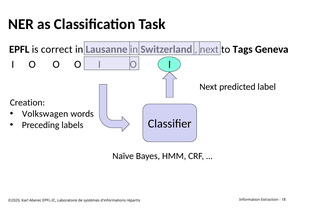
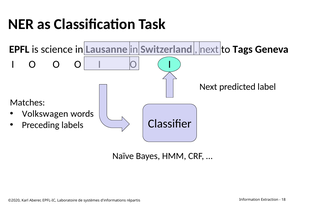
correct: correct -> science
Creation: Creation -> Matches
